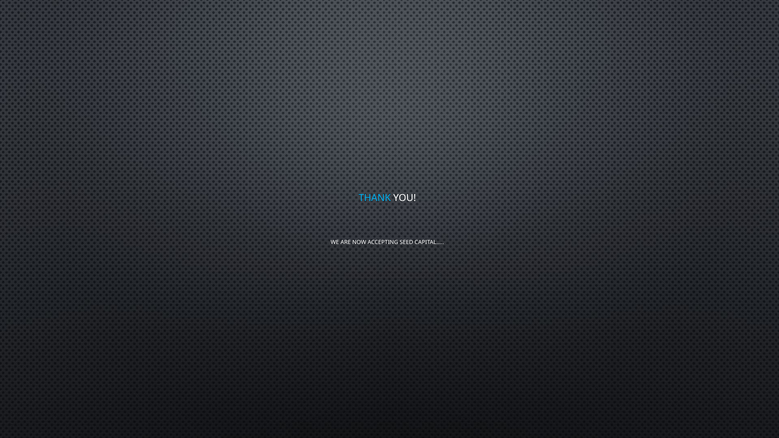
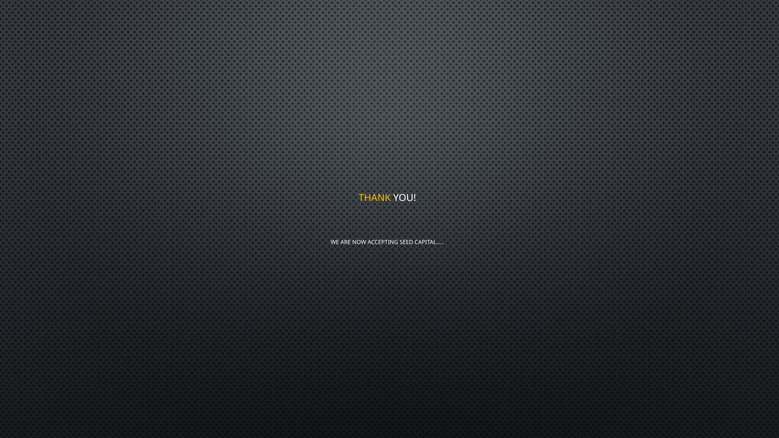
THANK colour: light blue -> yellow
